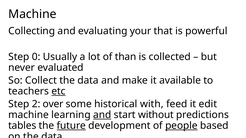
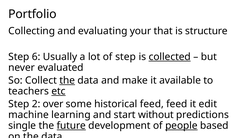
Machine at (32, 14): Machine -> Portfolio
powerful: powerful -> structure
0: 0 -> 6
of than: than -> step
collected underline: none -> present
the at (67, 81) underline: none -> present
historical with: with -> feed
and at (102, 115) underline: present -> none
tables: tables -> single
